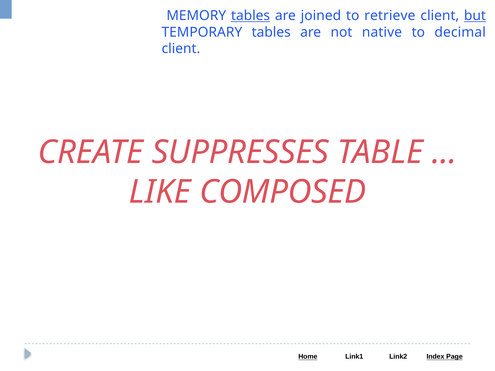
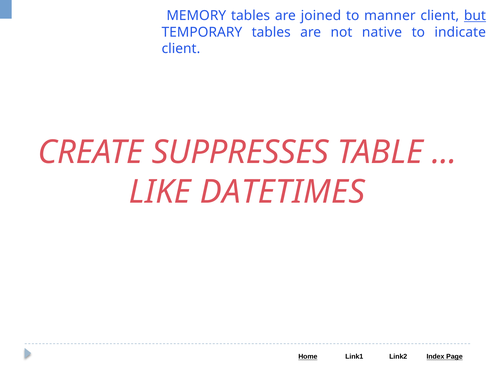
tables at (251, 16) underline: present -> none
retrieve: retrieve -> manner
decimal: decimal -> indicate
COMPOSED: COMPOSED -> DATETIMES
